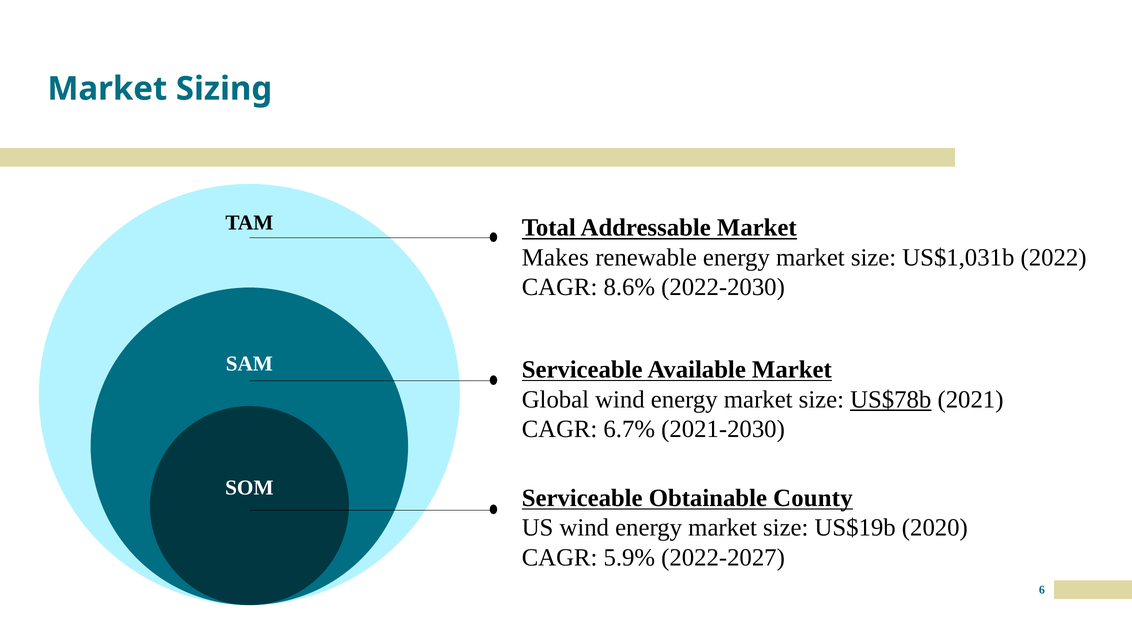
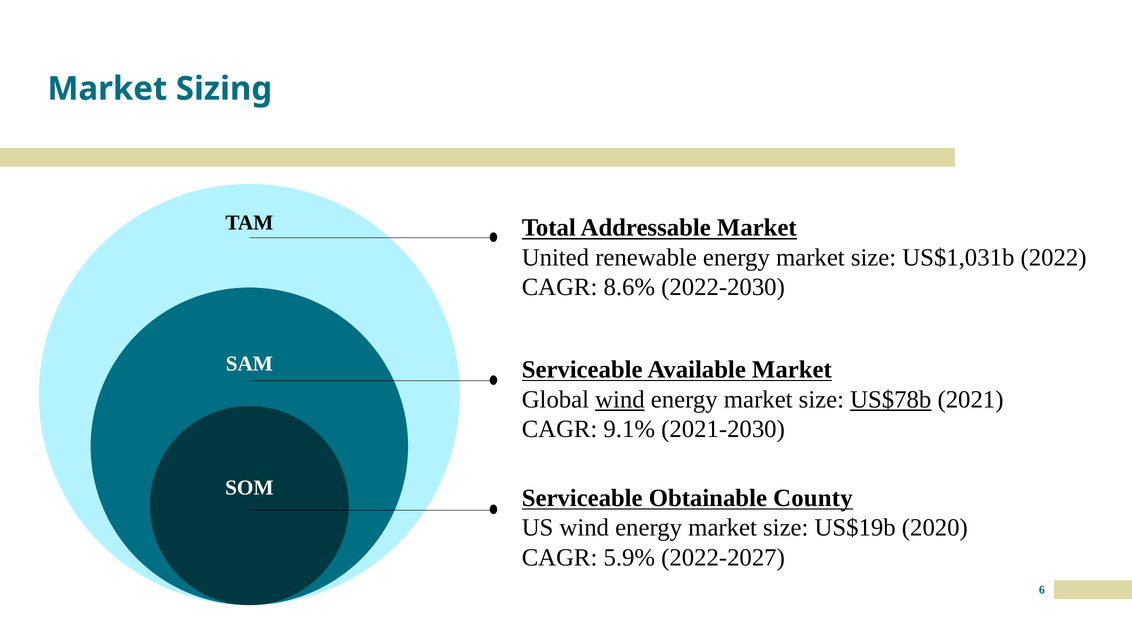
Makes: Makes -> United
wind at (620, 399) underline: none -> present
6.7%: 6.7% -> 9.1%
